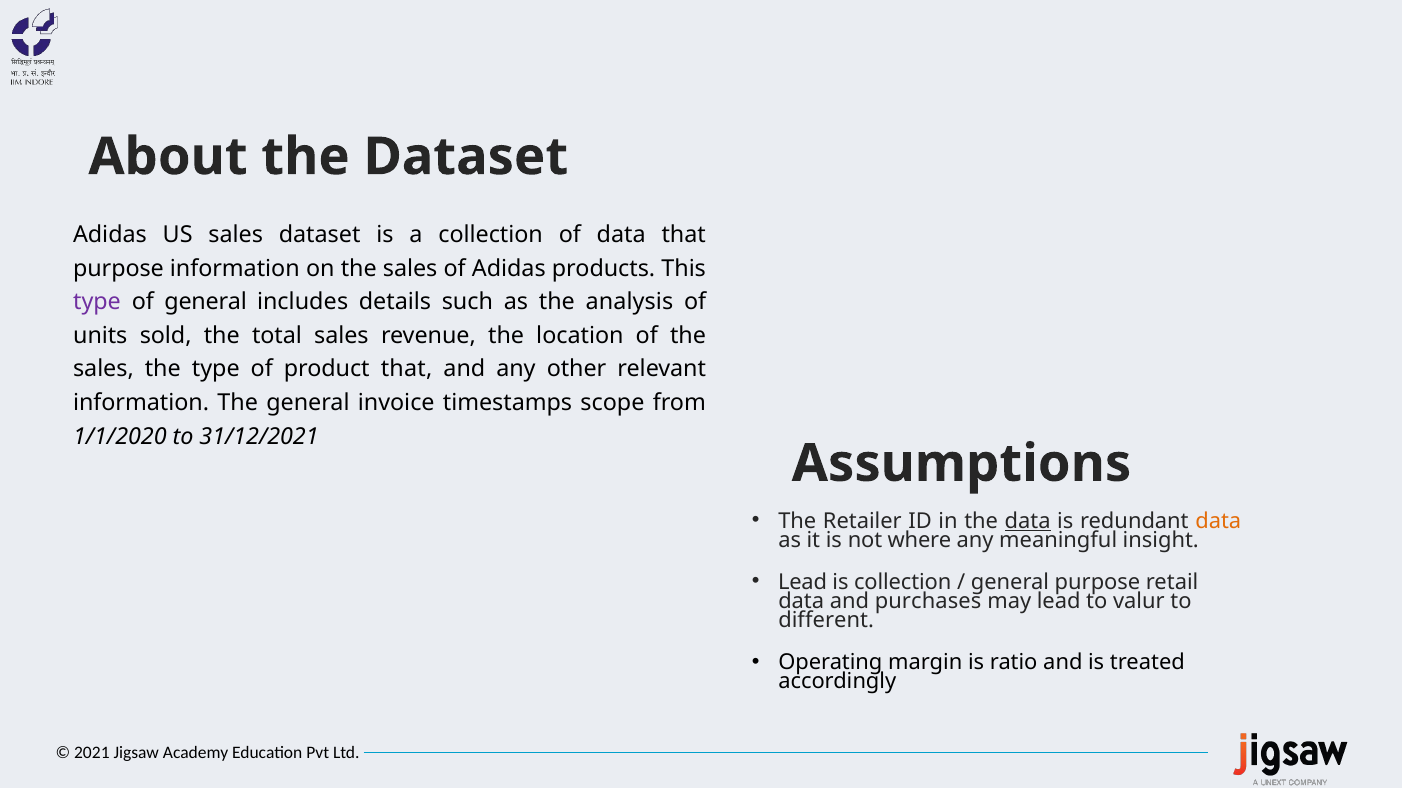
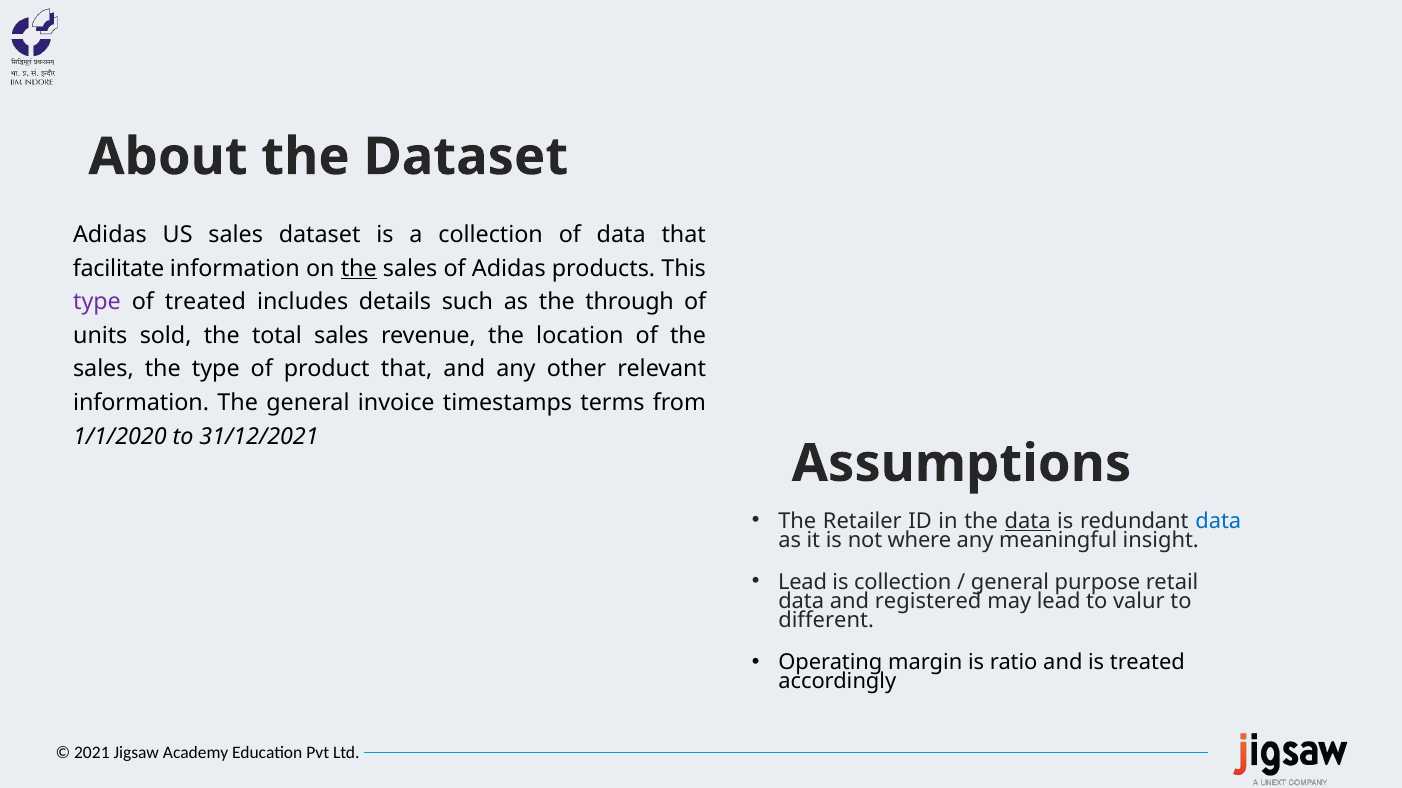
purpose at (118, 269): purpose -> facilitate
the at (359, 269) underline: none -> present
of general: general -> treated
analysis: analysis -> through
scope: scope -> terms
data at (1218, 521) colour: orange -> blue
purchases: purchases -> registered
